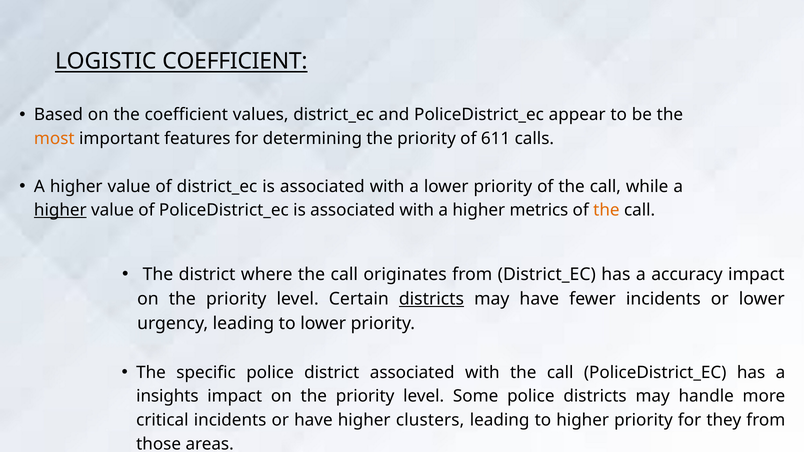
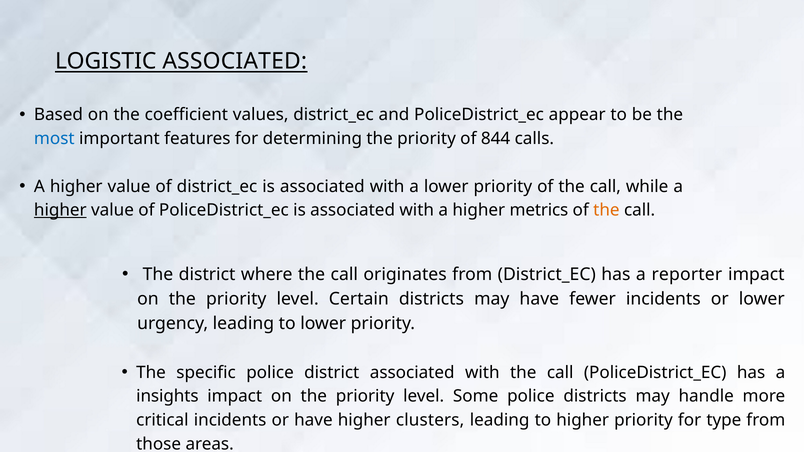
LOGISTIC COEFFICIENT: COEFFICIENT -> ASSOCIATED
most colour: orange -> blue
611: 611 -> 844
accuracy: accuracy -> reporter
districts at (431, 299) underline: present -> none
they: they -> type
